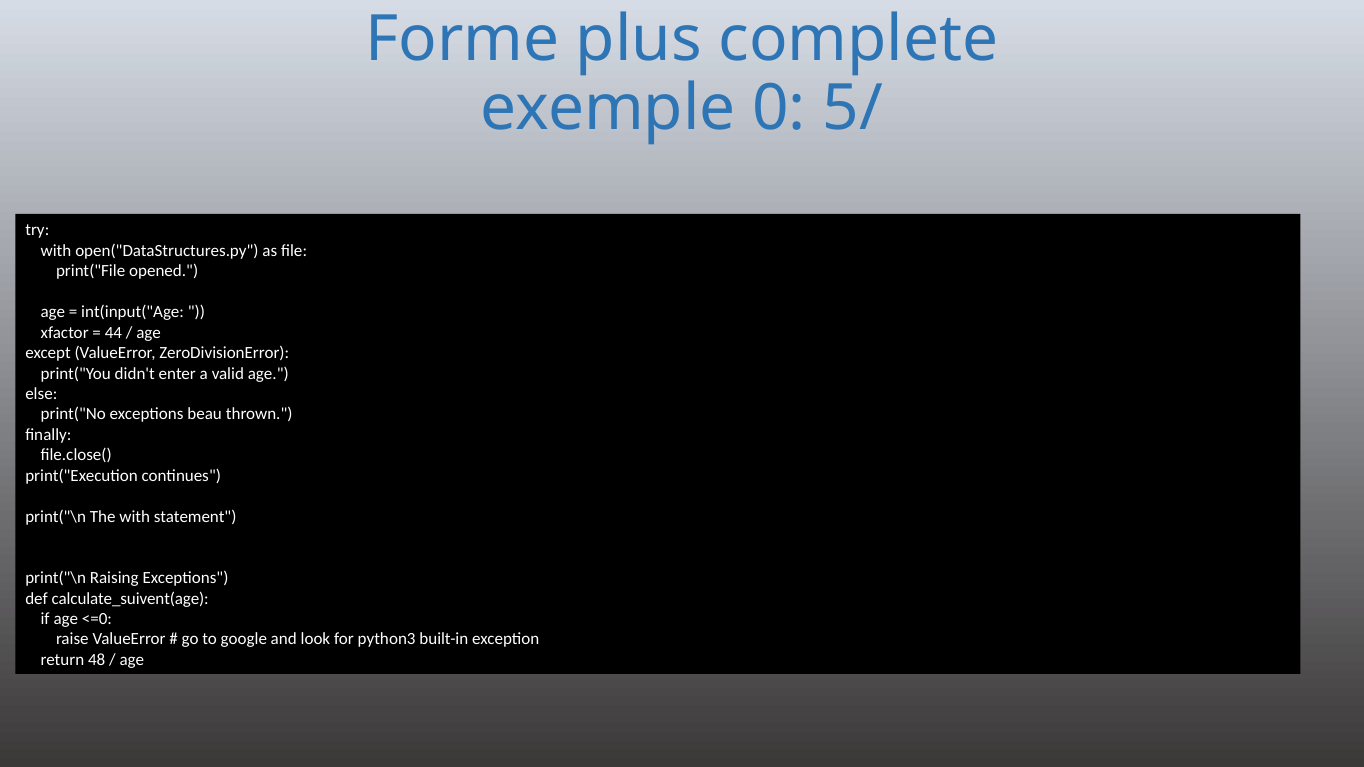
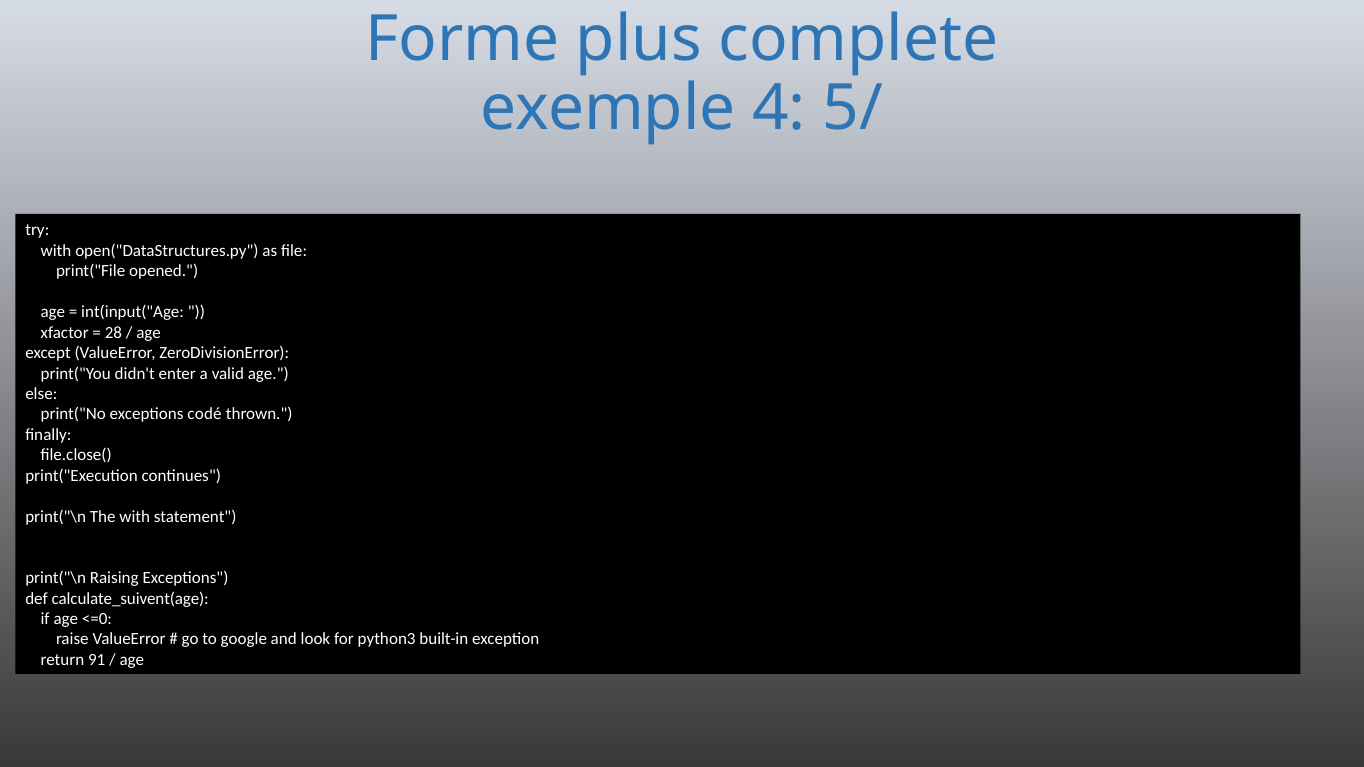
0: 0 -> 4
44: 44 -> 28
beau: beau -> codé
48: 48 -> 91
